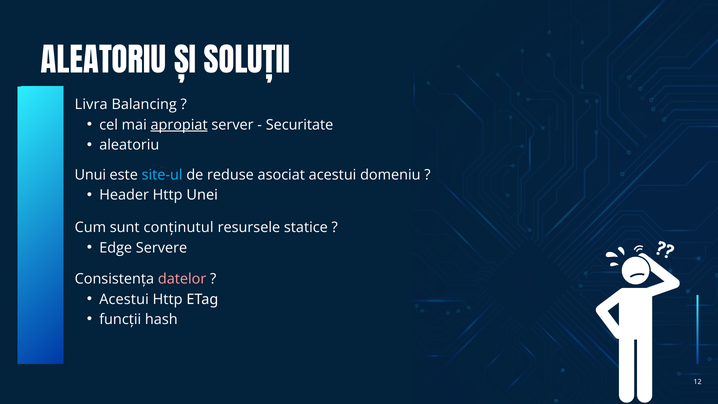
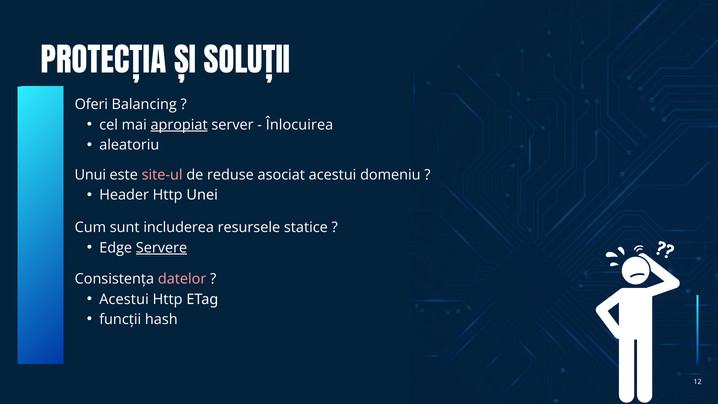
ALEATORIU at (104, 62): ALEATORIU -> PROTECȚIA
Livra: Livra -> Oferi
Securitate: Securitate -> Înlocuirea
site-ul colour: light blue -> pink
conținutul: conținutul -> includerea
Servere underline: none -> present
